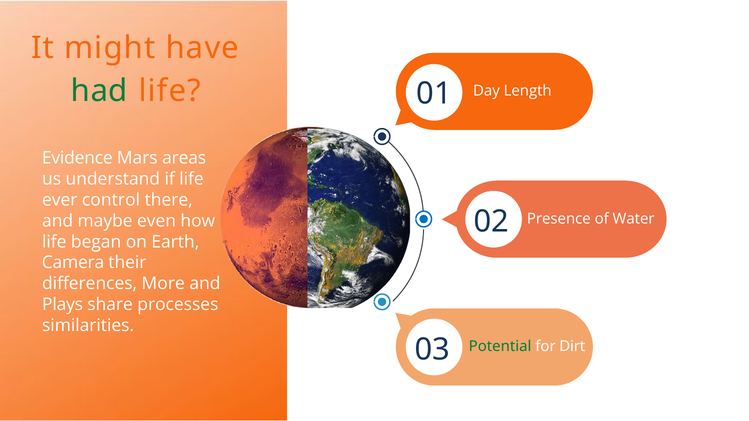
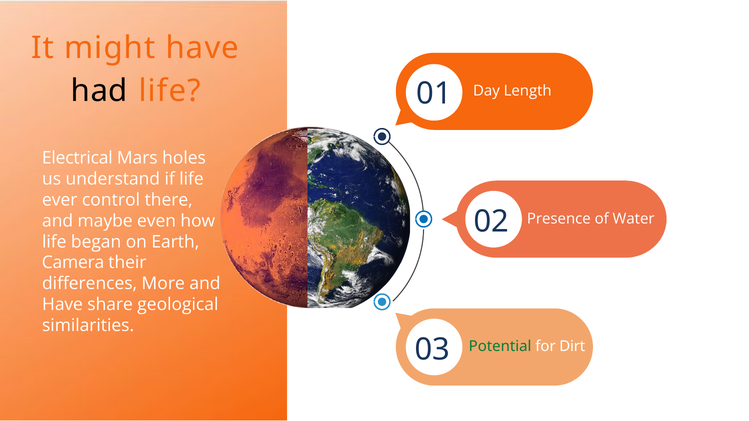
had colour: green -> black
Evidence: Evidence -> Electrical
areas: areas -> holes
Plays at (63, 305): Plays -> Have
processes: processes -> geological
